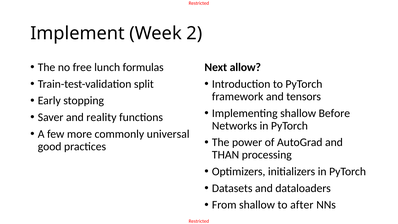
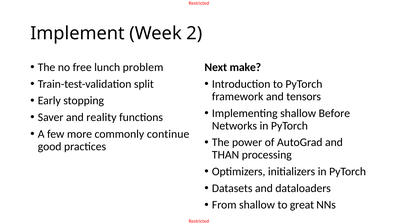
formulas: formulas -> problem
allow: allow -> make
universal: universal -> continue
after: after -> great
